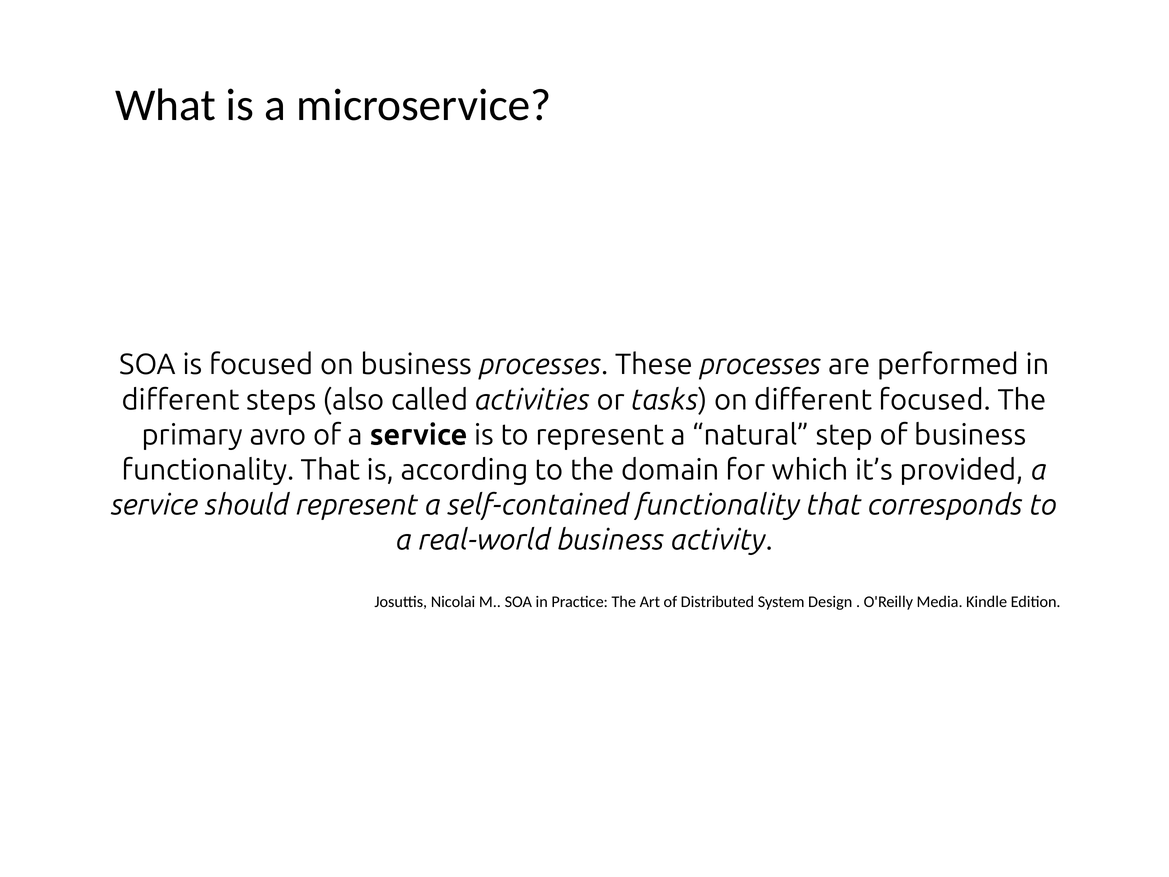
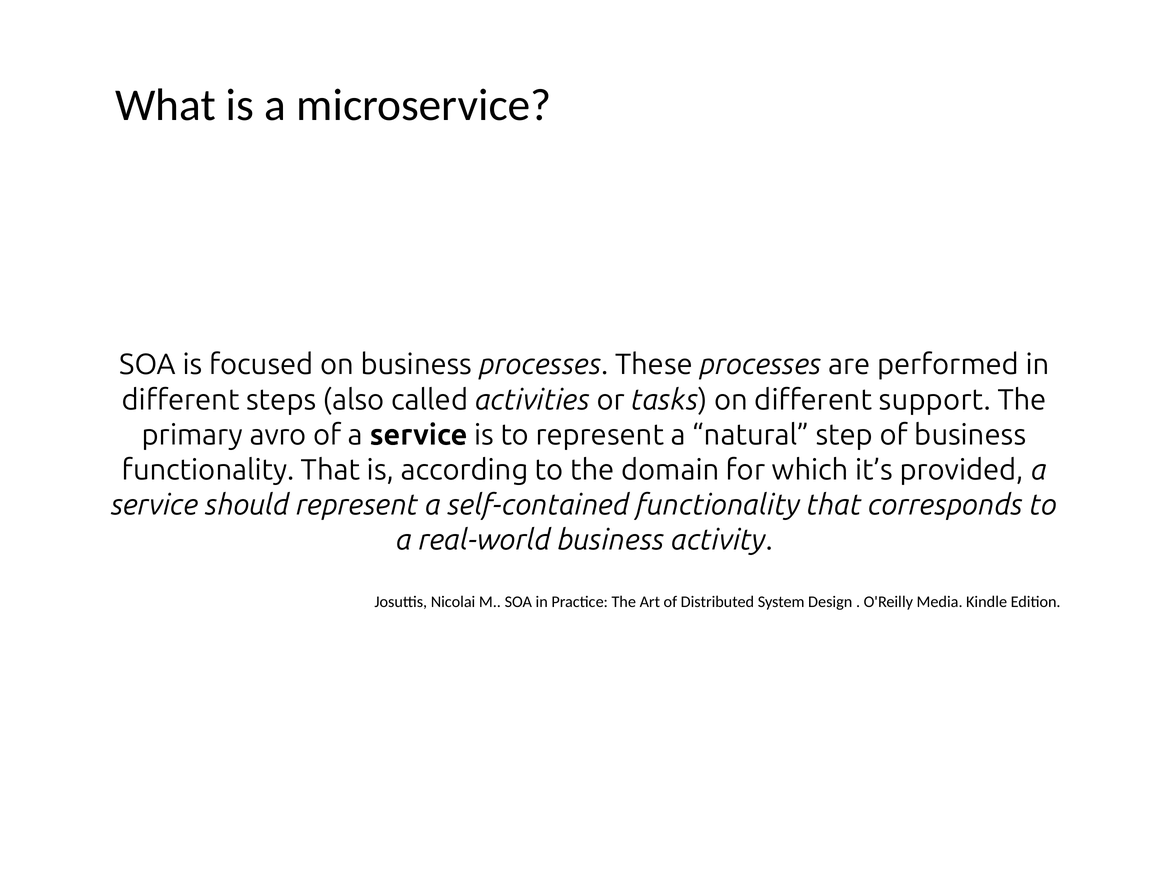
different focused: focused -> support
